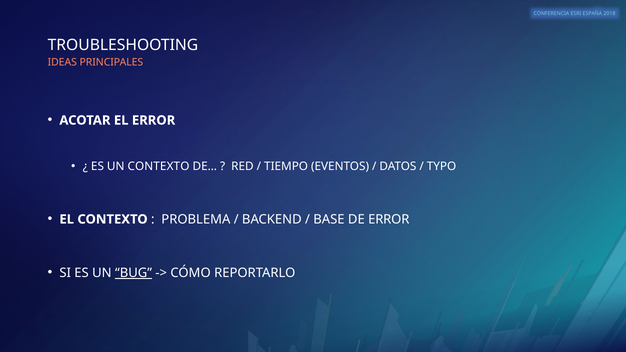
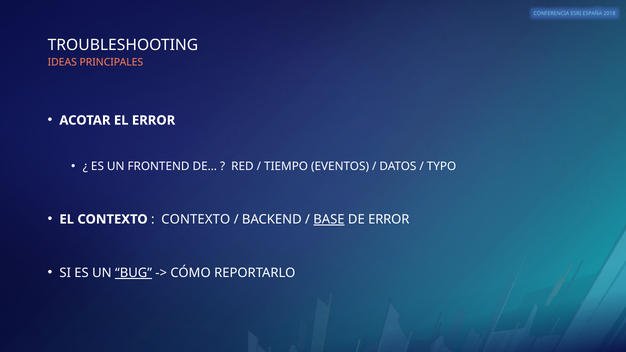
UN CONTEXTO: CONTEXTO -> FRONTEND
PROBLEMA at (196, 219): PROBLEMA -> CONTEXTO
BASE underline: none -> present
